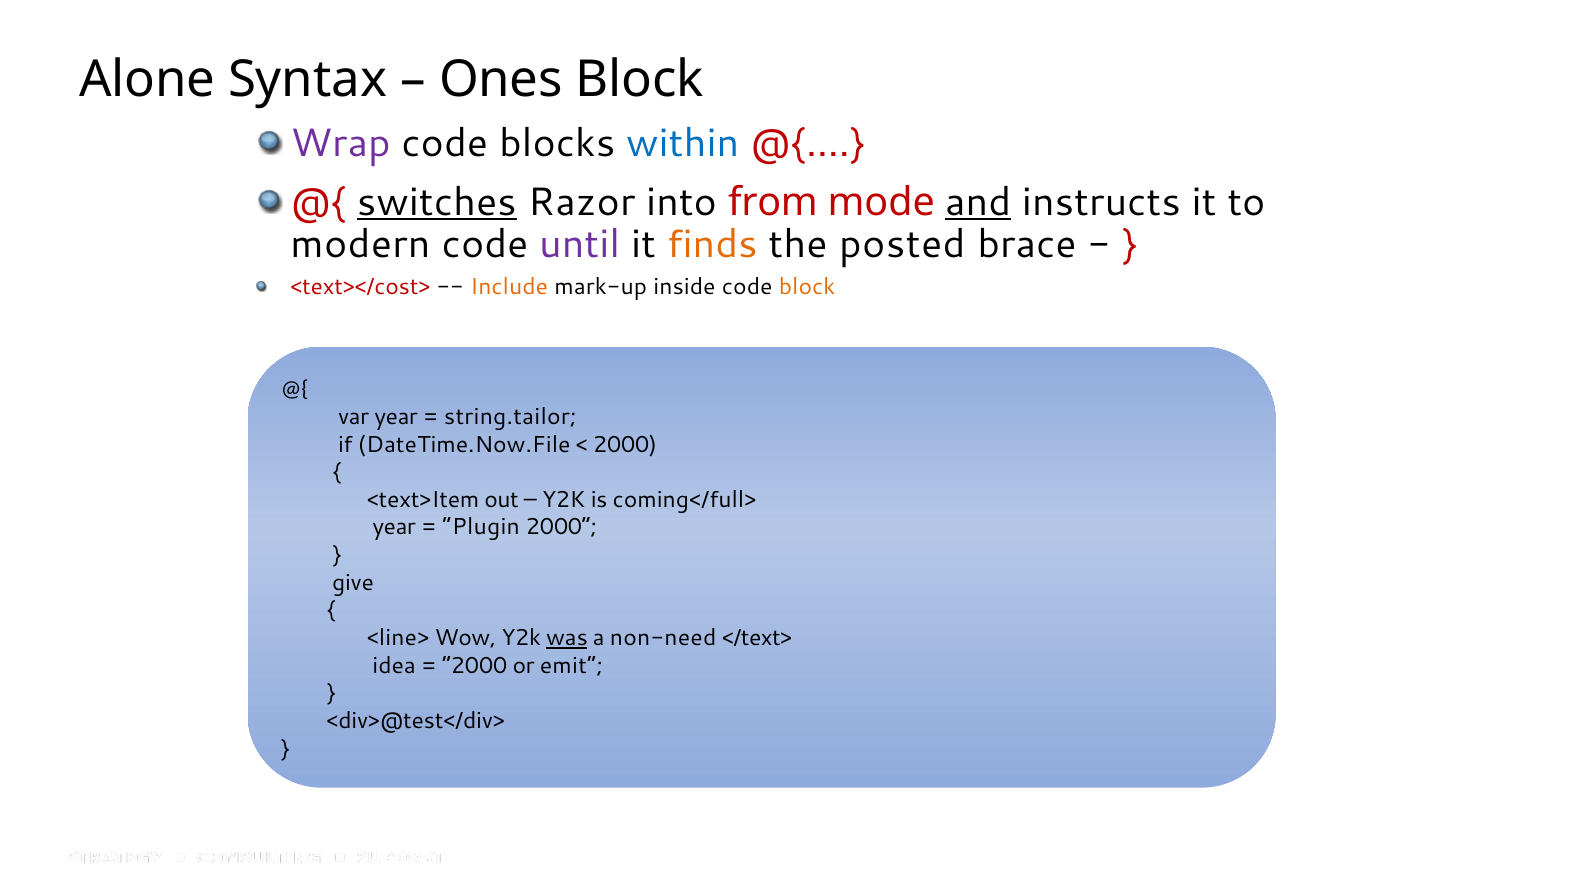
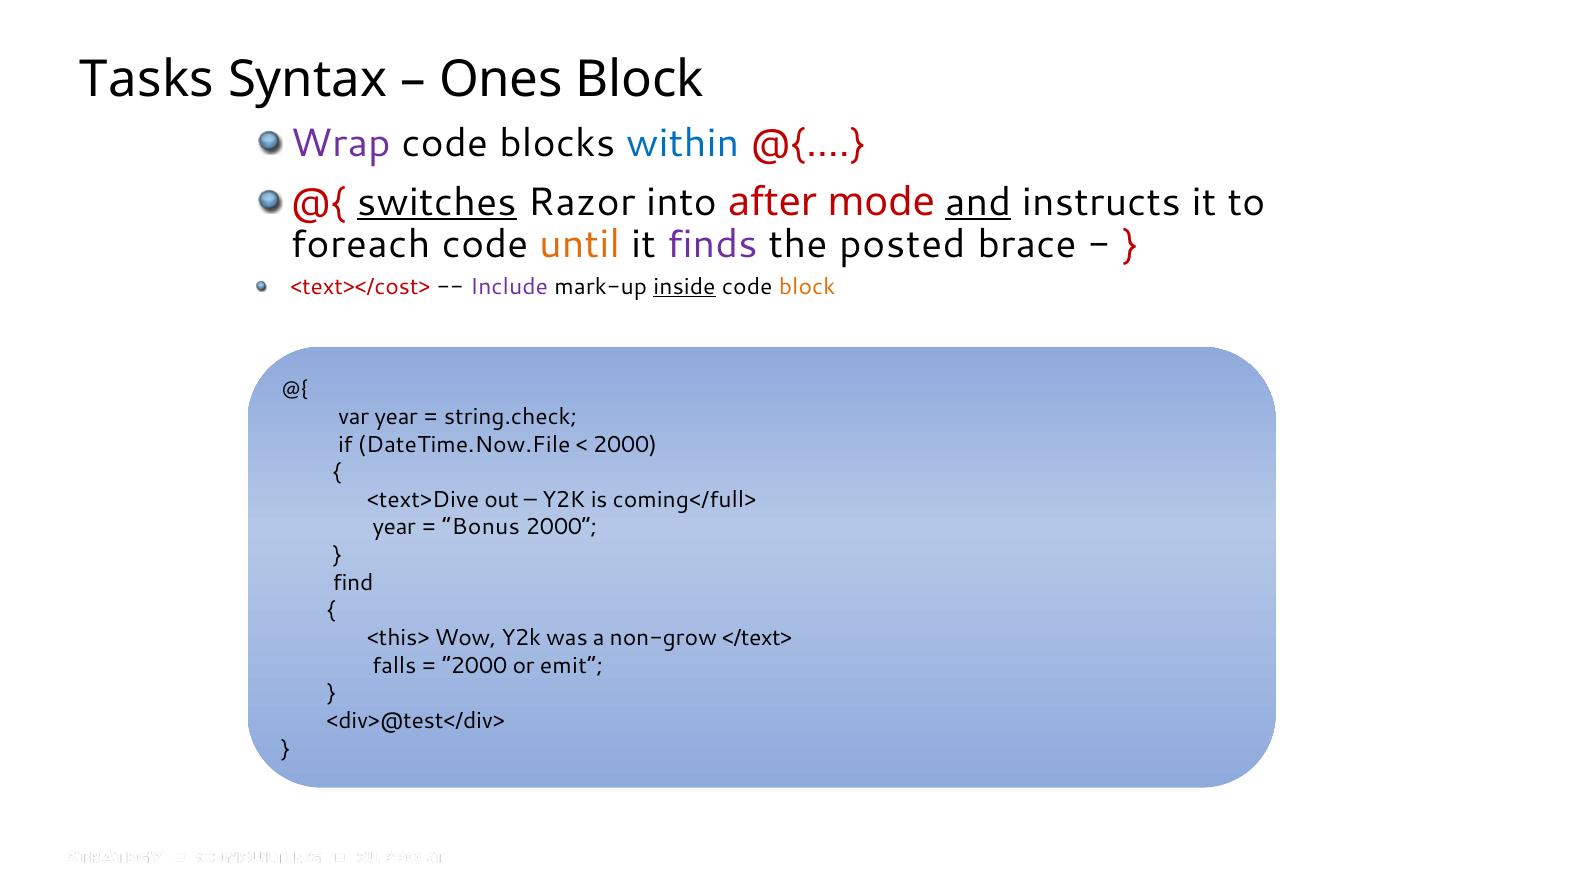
Alone: Alone -> Tasks
from: from -> after
modern: modern -> foreach
until colour: purple -> orange
finds colour: orange -> purple
Include colour: orange -> purple
inside underline: none -> present
string.tailor: string.tailor -> string.check
<text>Item: <text>Item -> <text>Dive
Plugin: Plugin -> Bonus
give: give -> find
<line>: <line> -> <this>
was underline: present -> none
non-need: non-need -> non-grow
idea: idea -> falls
